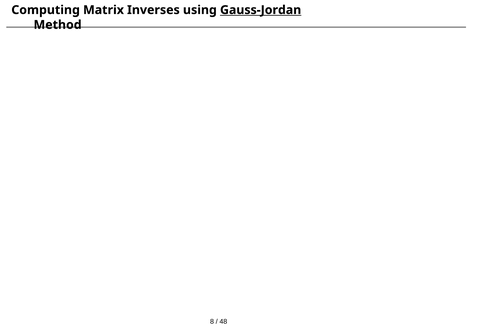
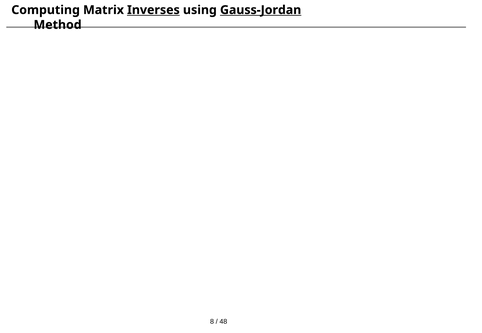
Inverses underline: none -> present
